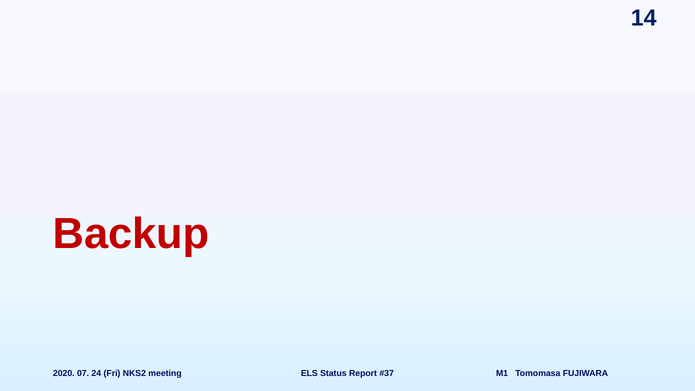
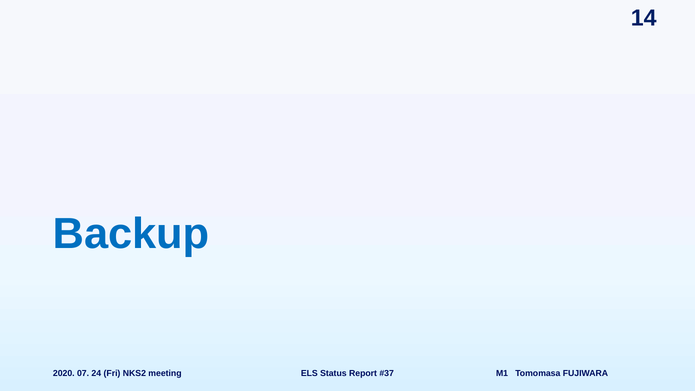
Backup colour: red -> blue
